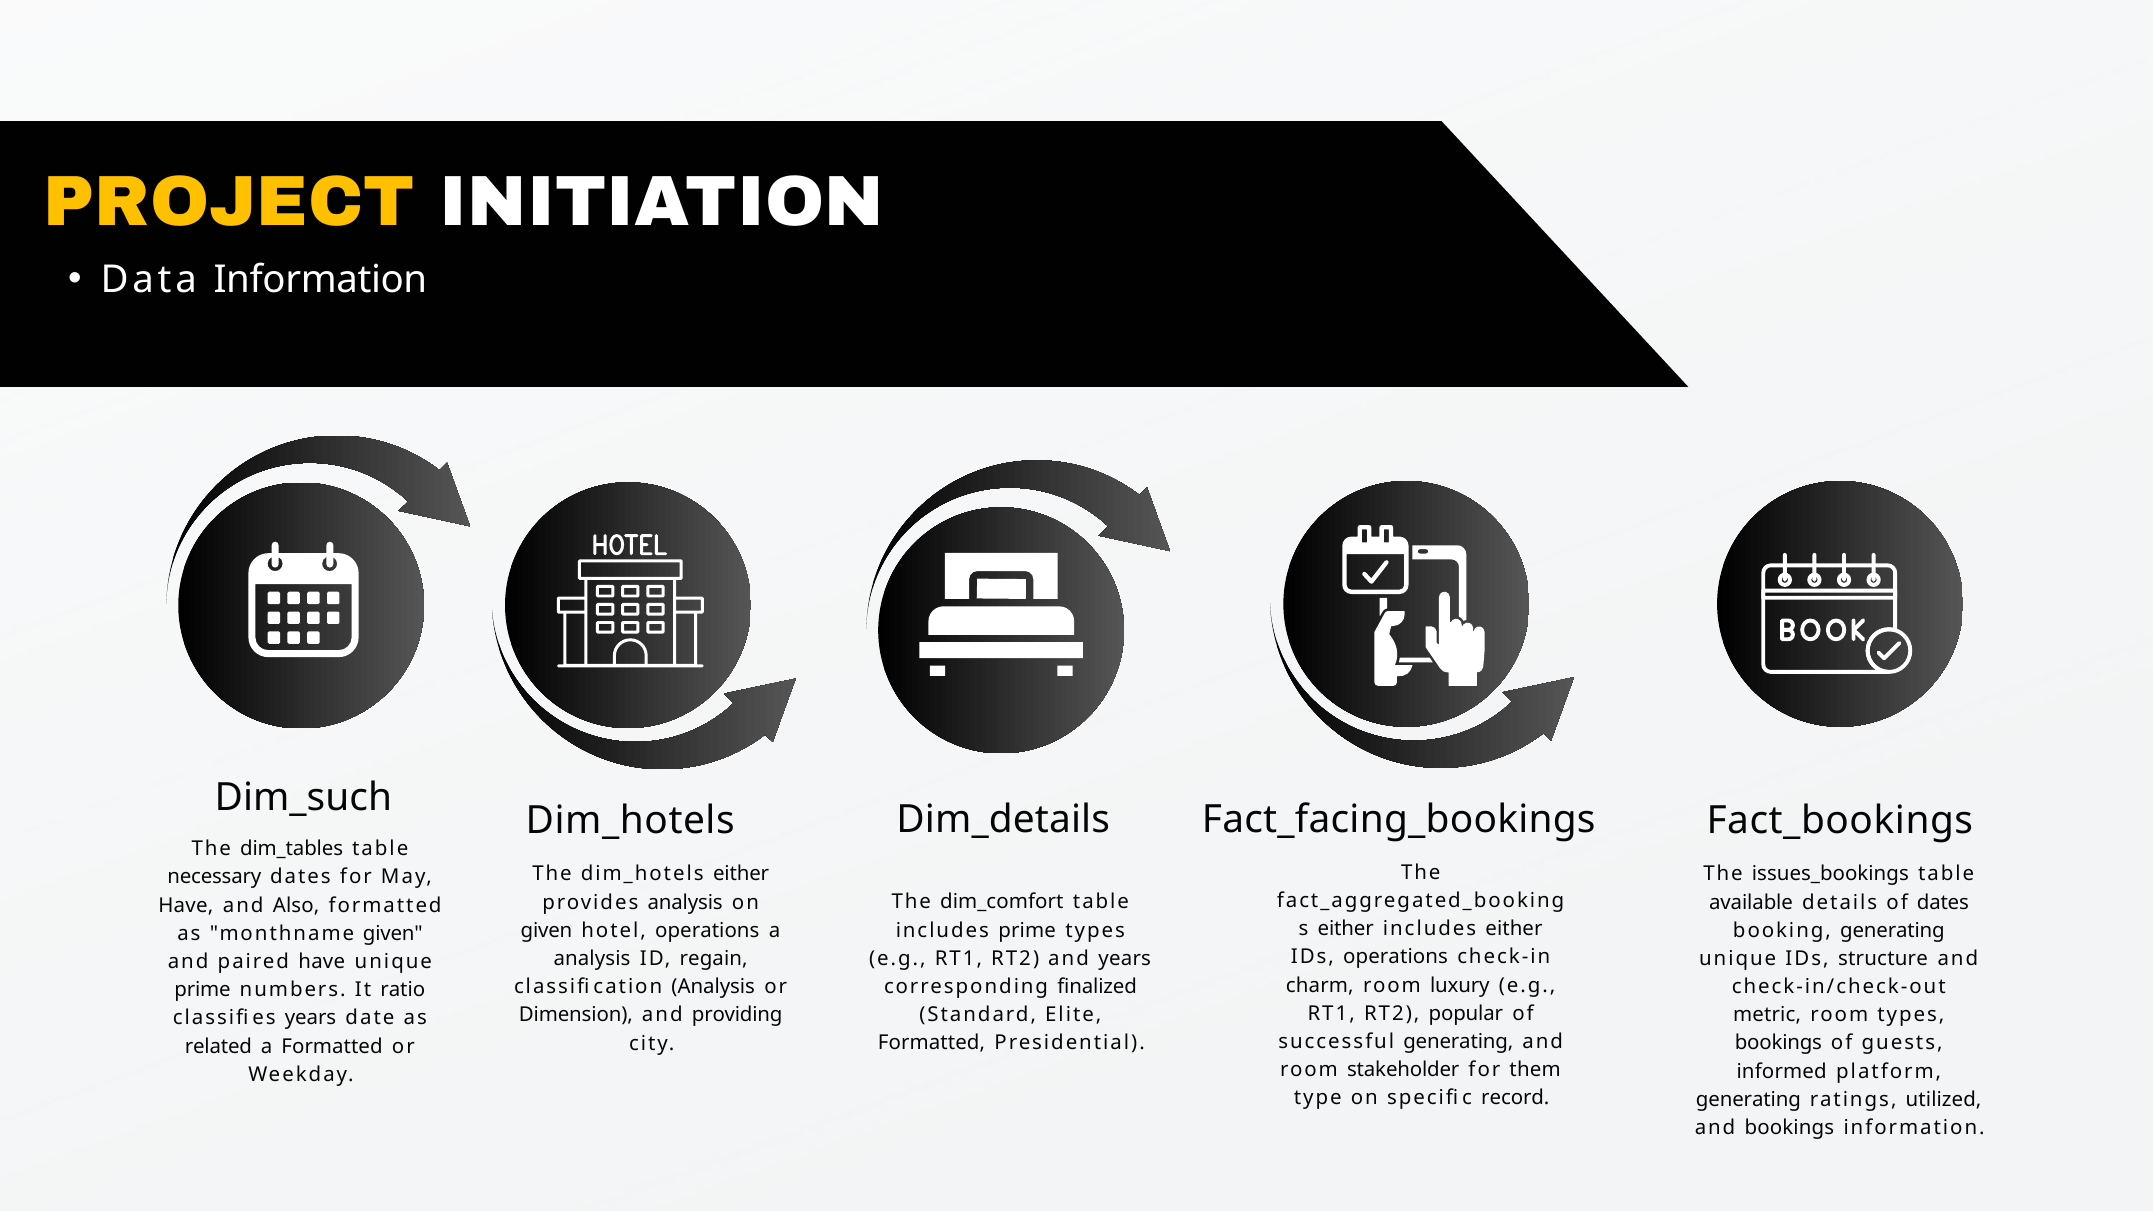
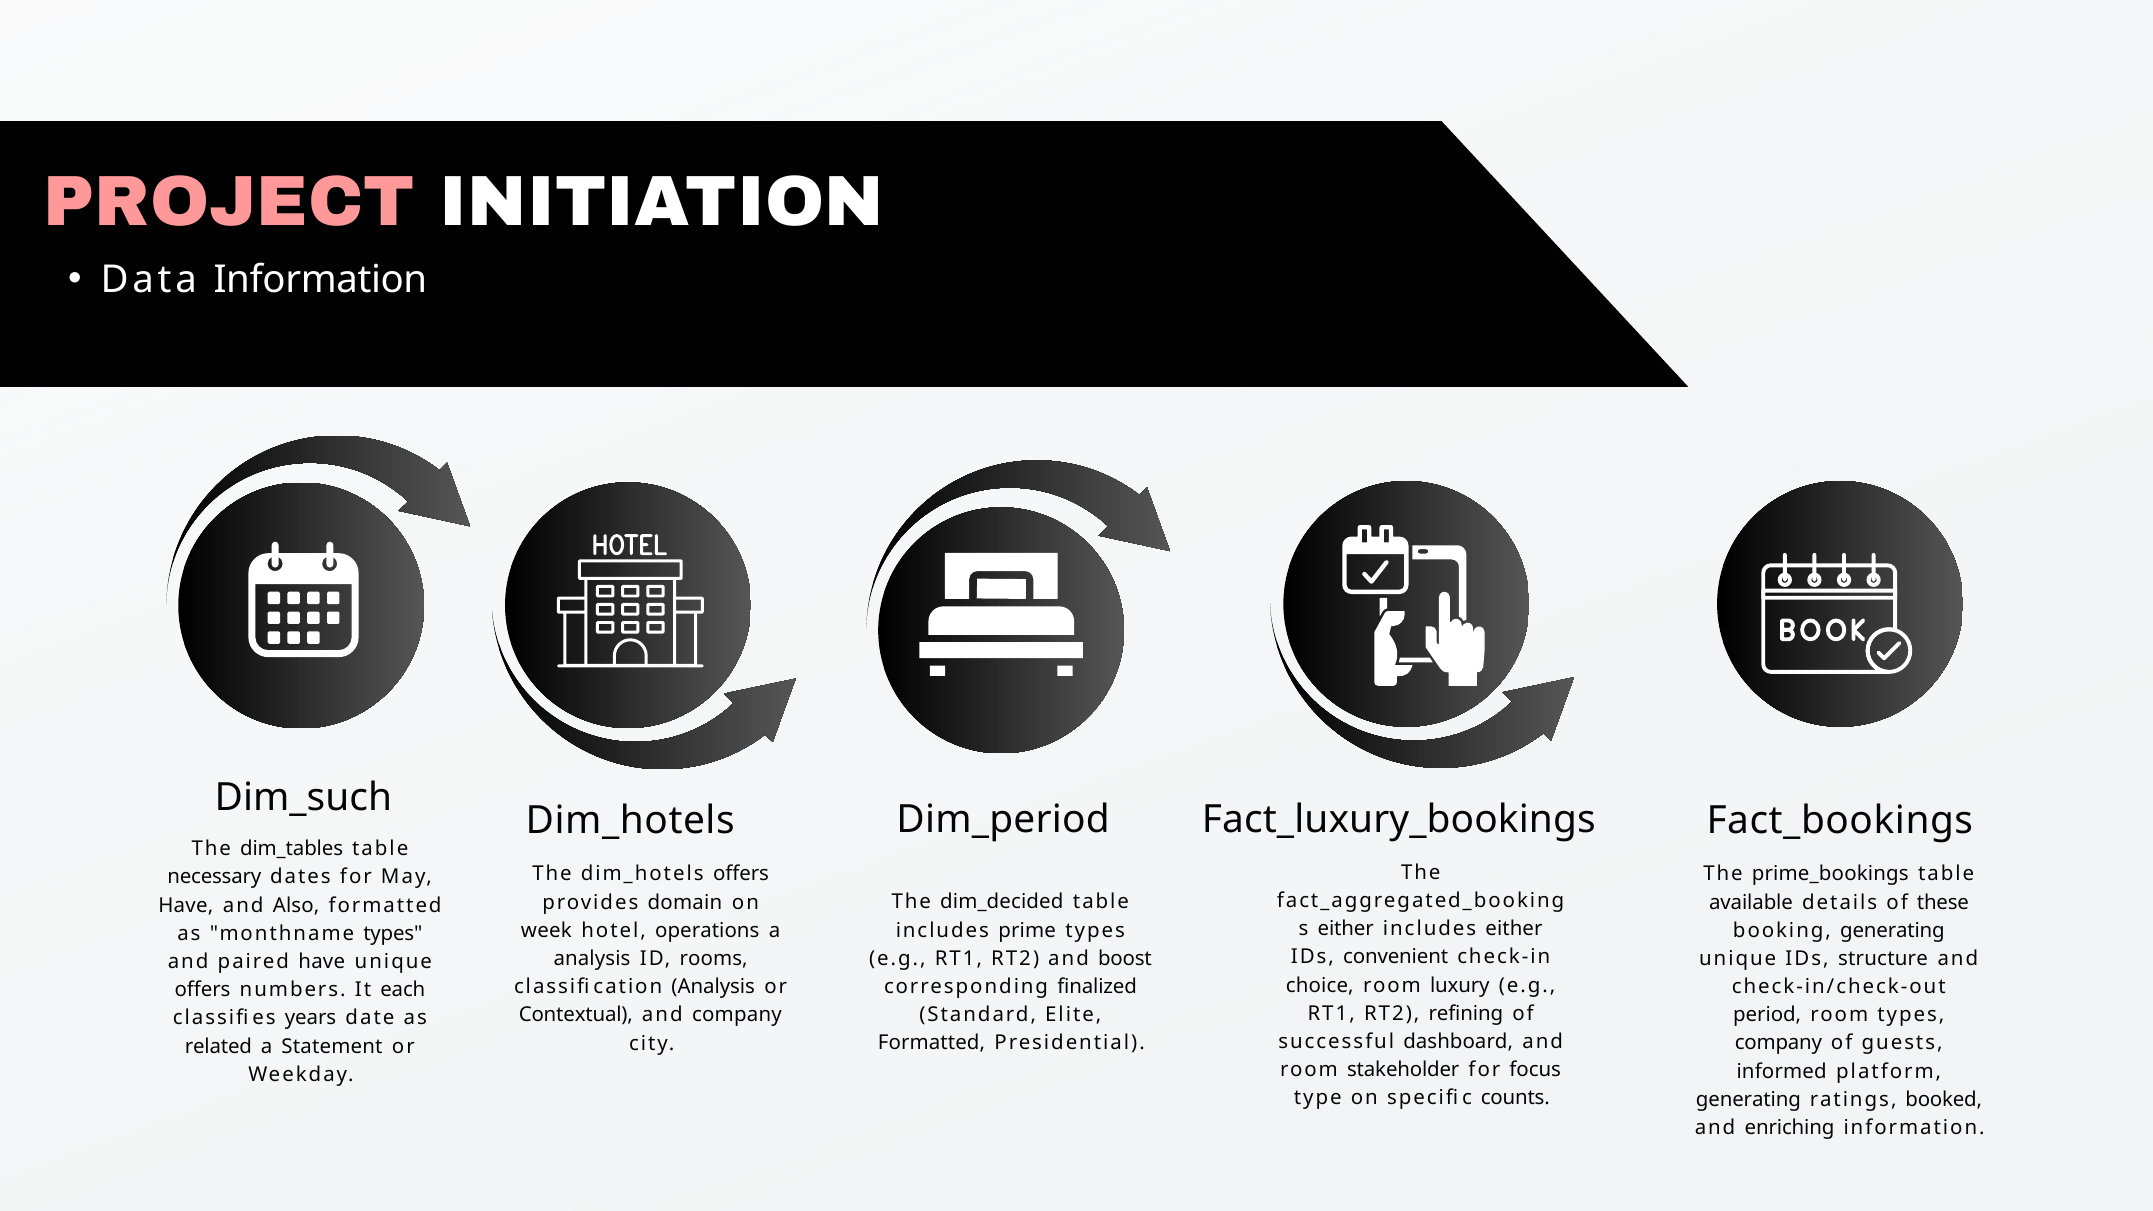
PROJECT colour: yellow -> pink
Dim_details: Dim_details -> Dim_period
Fact_facing_bookings: Fact_facing_bookings -> Fact_luxury_bookings
issues_bookings: issues_bookings -> prime_bookings
dim_hotels either: either -> offers
dim_comfort: dim_comfort -> dim_decided
provides analysis: analysis -> domain
of dates: dates -> these
given at (547, 931): given -> week
monthname given: given -> types
IDs operations: operations -> convenient
and years: years -> boost
regain: regain -> rooms
charm: charm -> choice
prime at (203, 990): prime -> offers
ratio: ratio -> each
popular: popular -> refining
Dimension: Dimension -> Contextual
and providing: providing -> company
metric: metric -> period
successful generating: generating -> dashboard
bookings at (1778, 1043): bookings -> company
a Formatted: Formatted -> Statement
them: them -> focus
record: record -> counts
utilized: utilized -> booked
and bookings: bookings -> enriching
